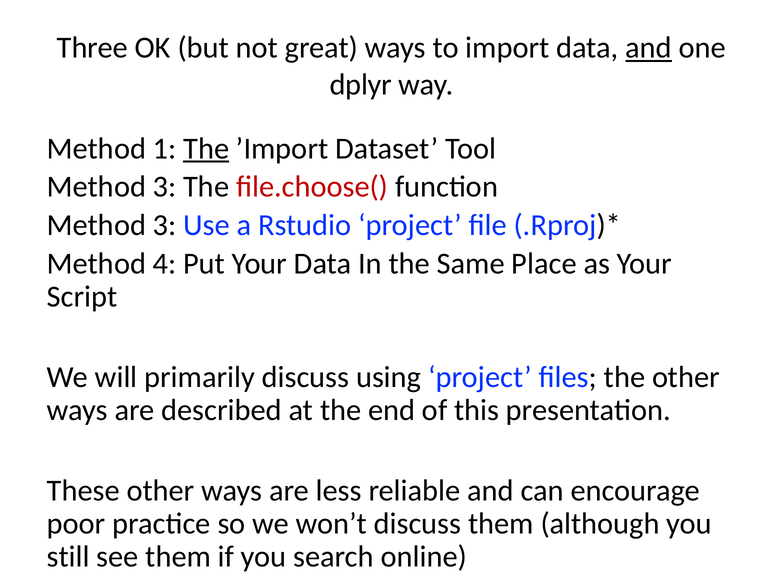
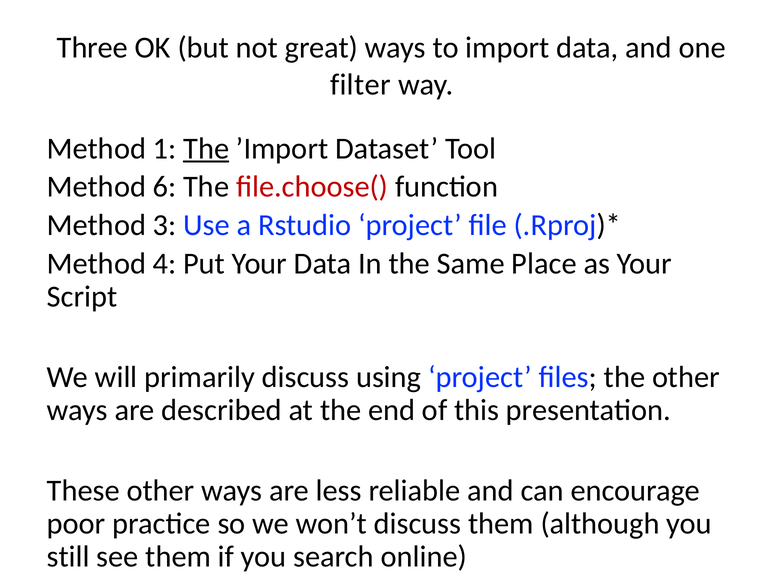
and at (649, 48) underline: present -> none
dplyr: dplyr -> filter
3 at (165, 187): 3 -> 6
